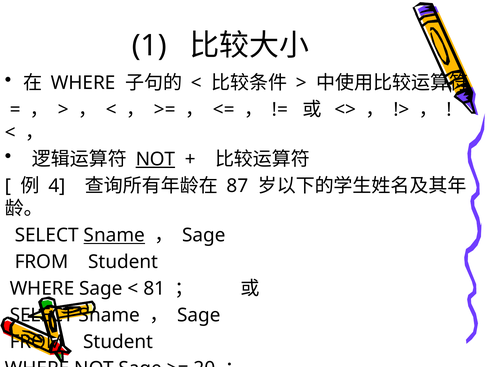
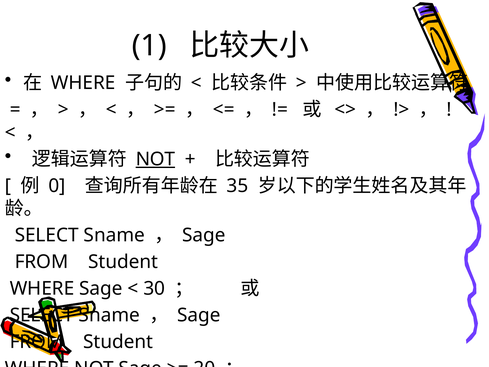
4: 4 -> 0
87: 87 -> 35
Sname at (114, 235) underline: present -> none
81: 81 -> 30
